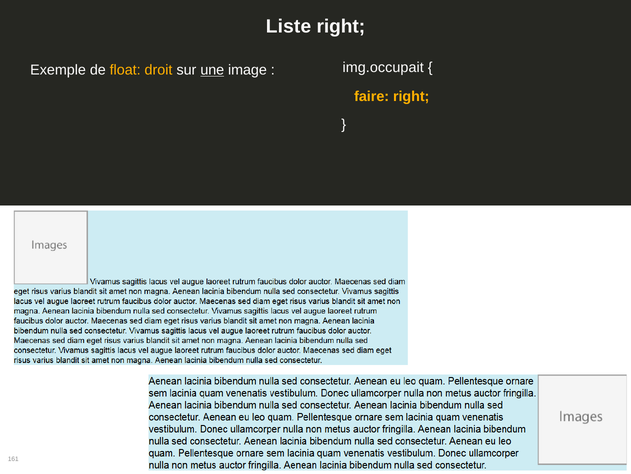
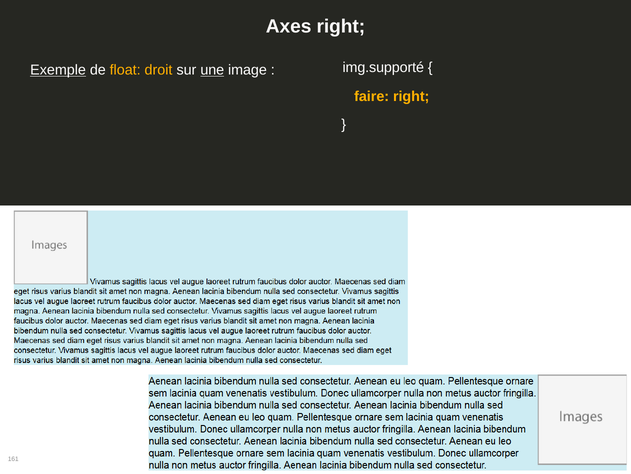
Liste: Liste -> Axes
Exemple underline: none -> present
img.occupait: img.occupait -> img.supporté
